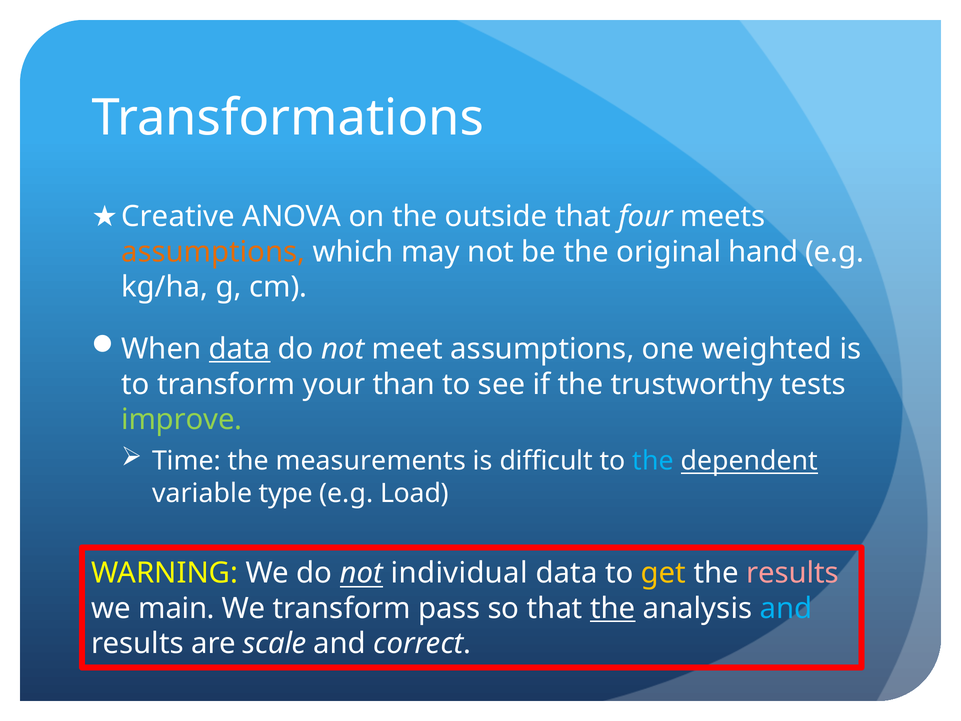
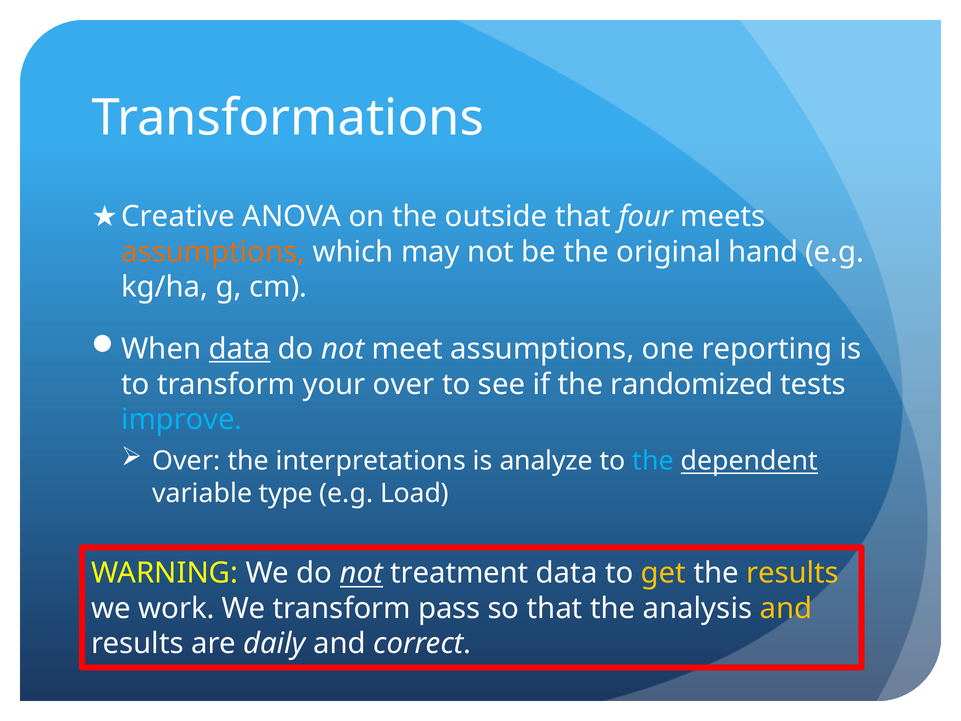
weighted: weighted -> reporting
your than: than -> over
trustworthy: trustworthy -> randomized
improve colour: light green -> light blue
Time at (186, 461): Time -> Over
measurements: measurements -> interpretations
difficult: difficult -> analyze
individual: individual -> treatment
results at (793, 573) colour: pink -> yellow
main: main -> work
the at (613, 608) underline: present -> none
and at (786, 608) colour: light blue -> yellow
scale: scale -> daily
